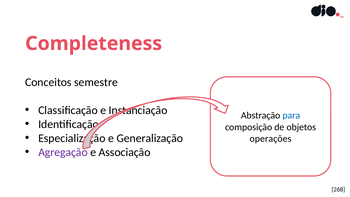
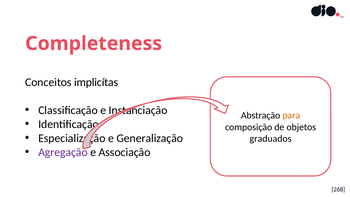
semestre: semestre -> implicítas
para colour: blue -> orange
operações: operações -> graduados
